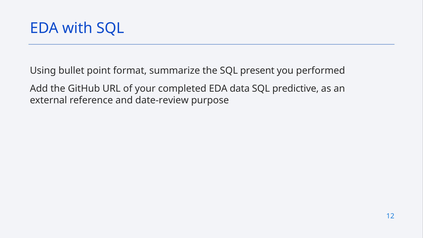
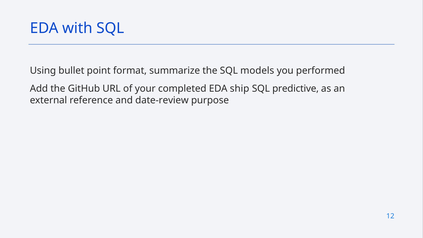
present: present -> models
data: data -> ship
